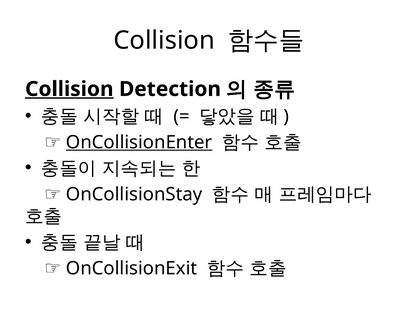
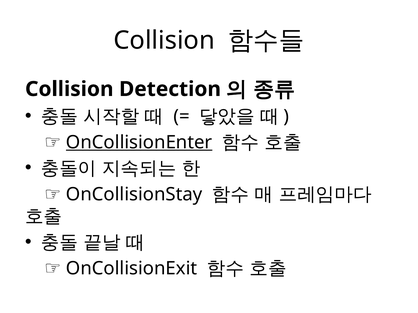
Collision at (69, 89) underline: present -> none
